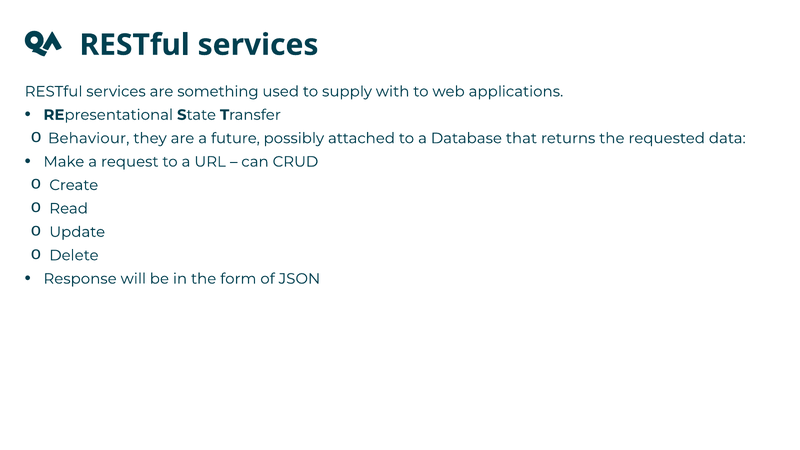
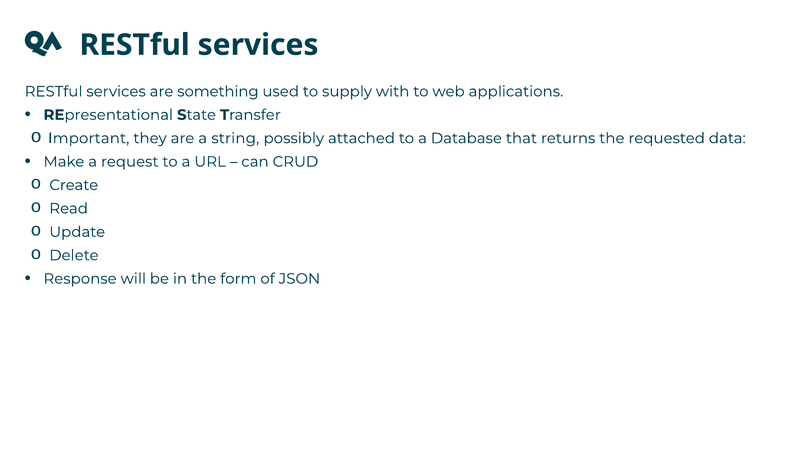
Behaviour: Behaviour -> Important
future: future -> string
